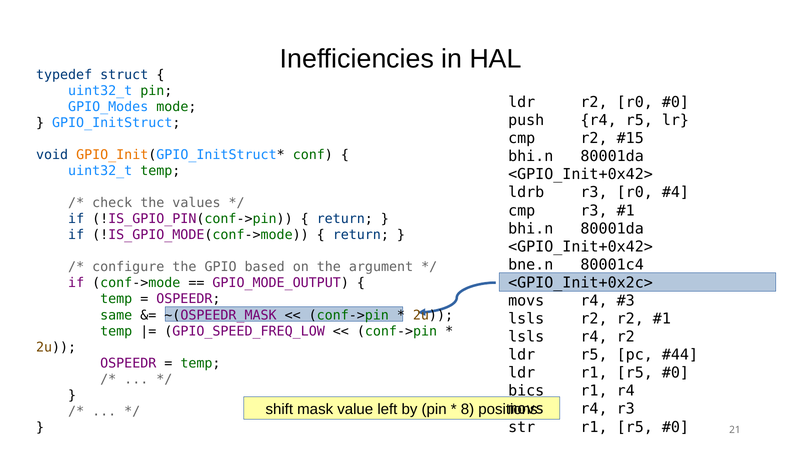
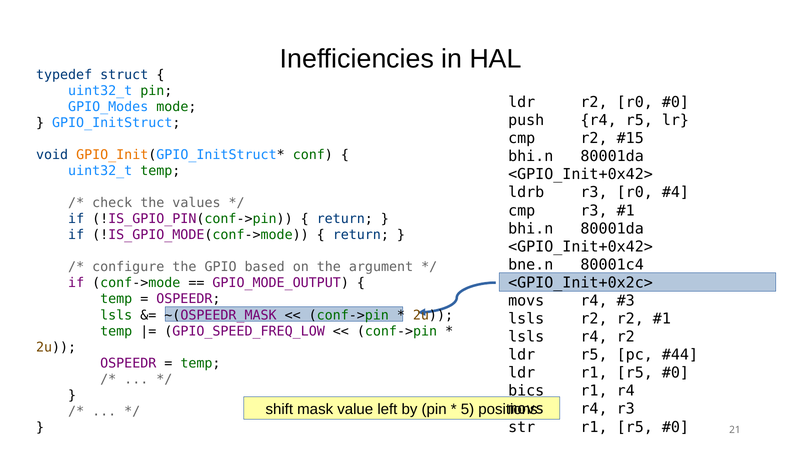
same at (116, 315): same -> lsls
8: 8 -> 5
